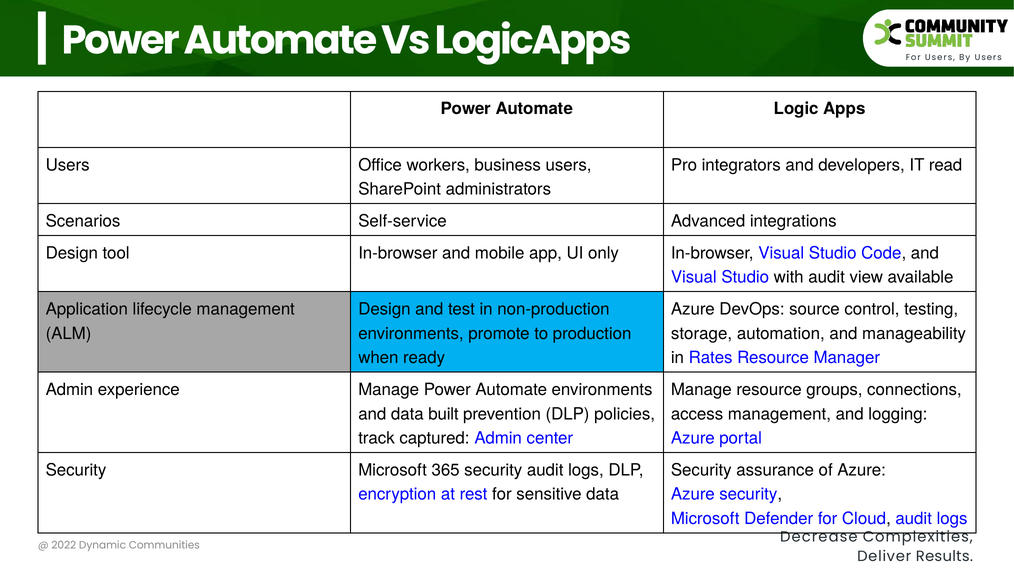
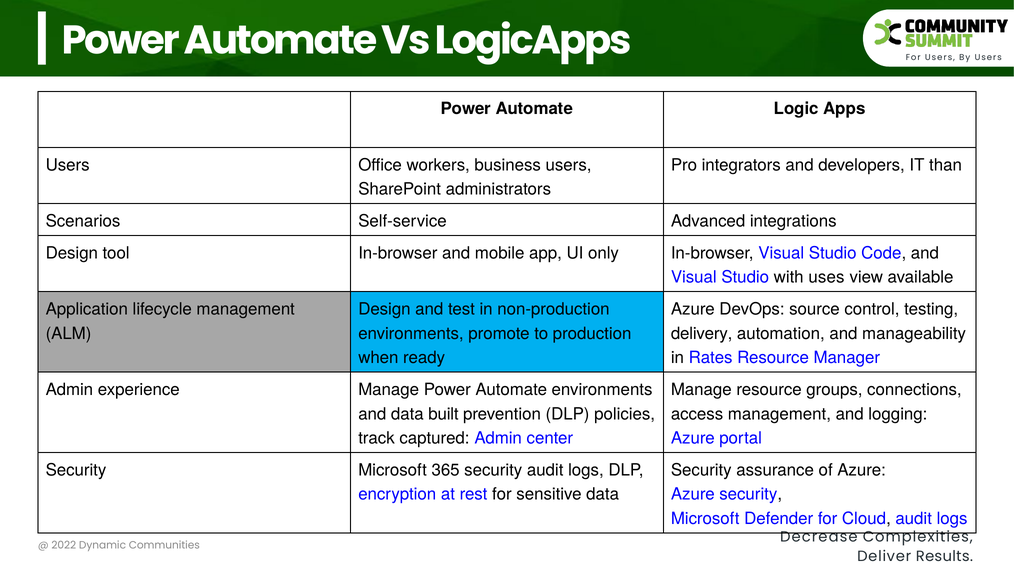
read: read -> than
with audit: audit -> uses
storage: storage -> delivery
